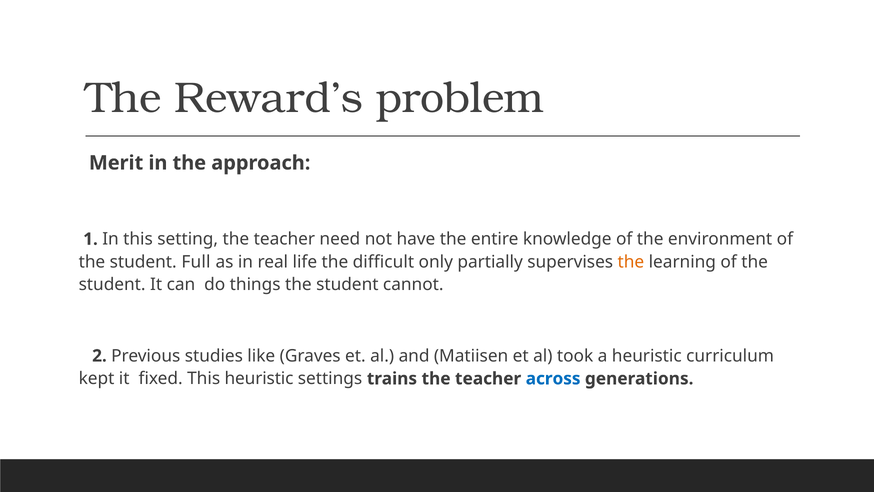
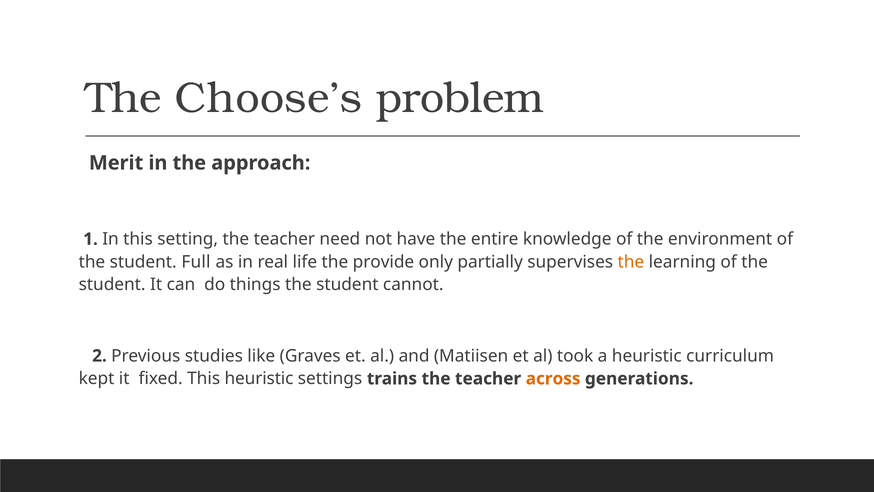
Reward’s: Reward’s -> Choose’s
difficult: difficult -> provide
across colour: blue -> orange
